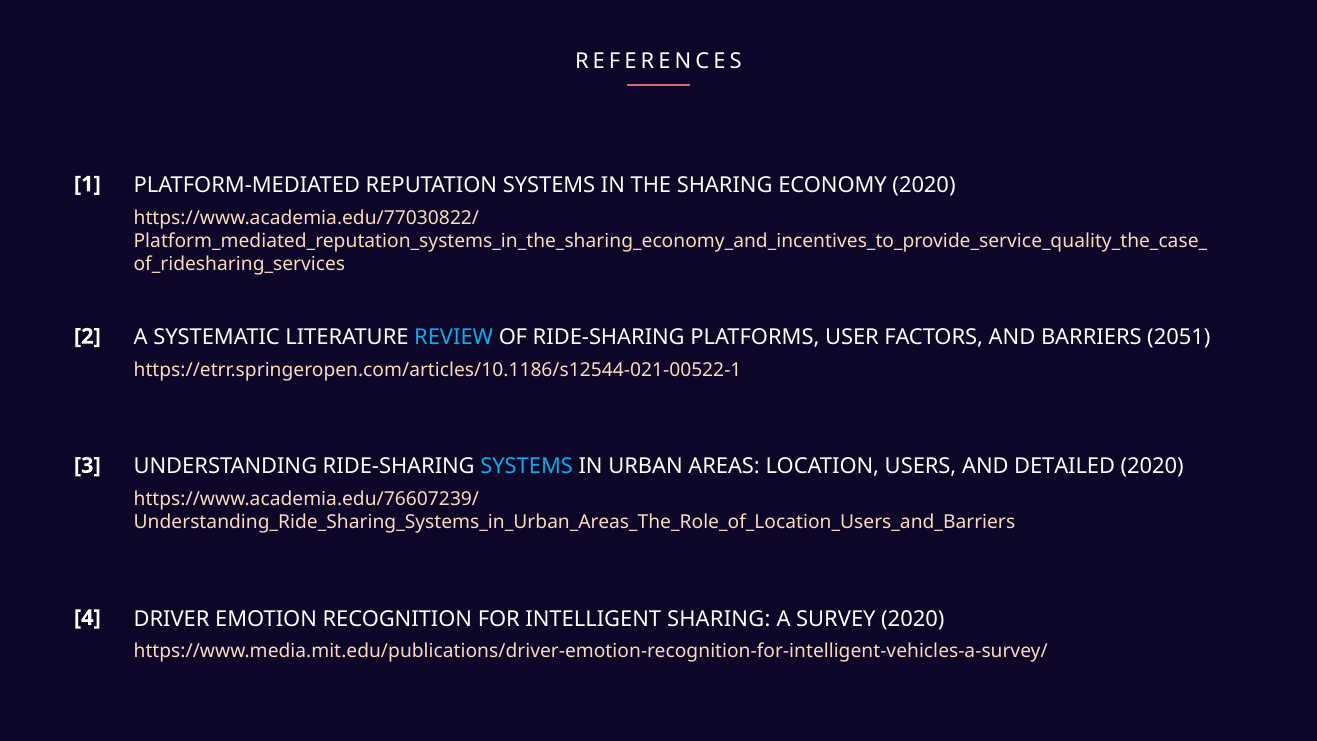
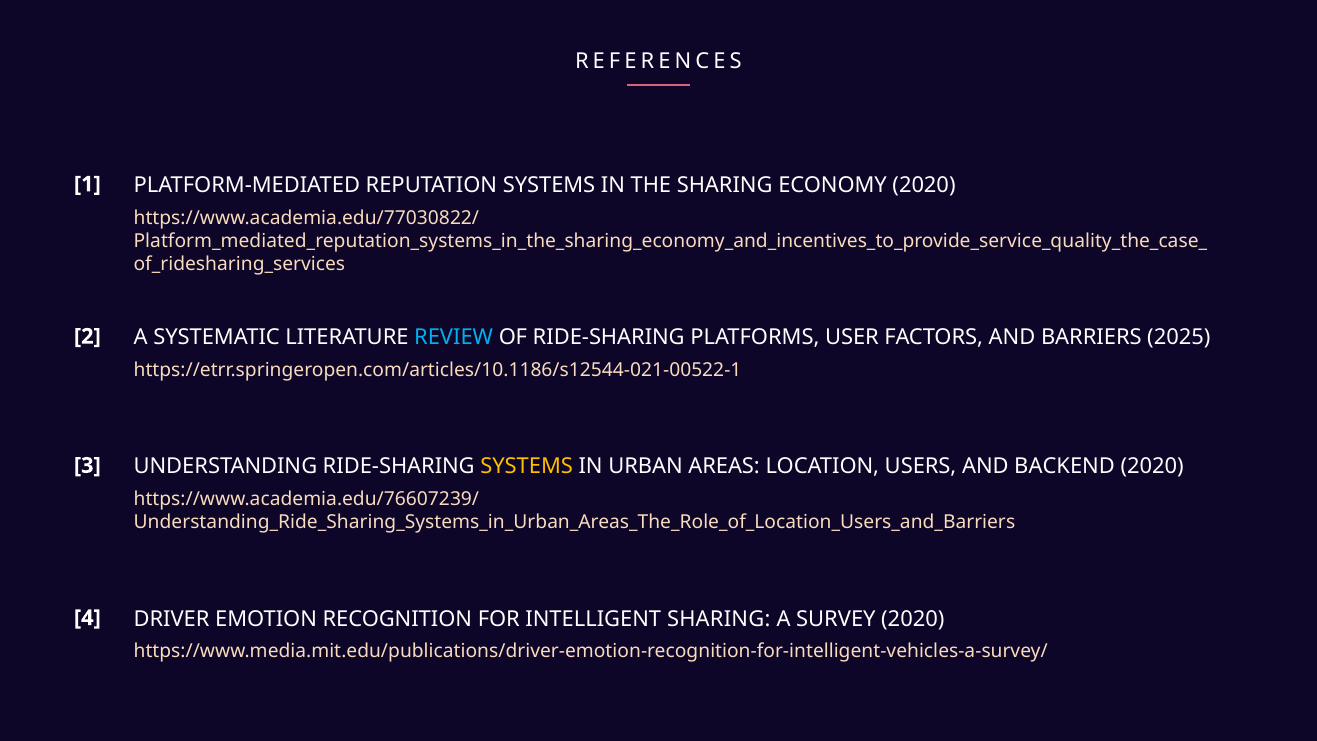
2051: 2051 -> 2025
SYSTEMS at (527, 466) colour: light blue -> yellow
DETAILED: DETAILED -> BACKEND
